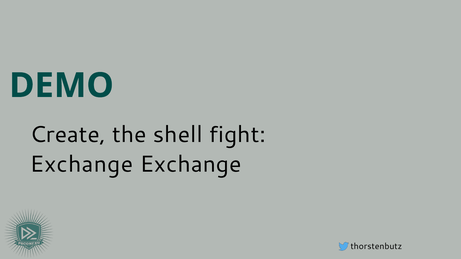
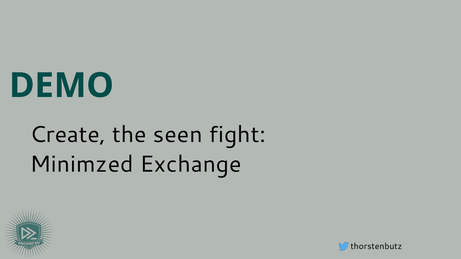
shell: shell -> seen
Exchange at (82, 165): Exchange -> Minimzed
